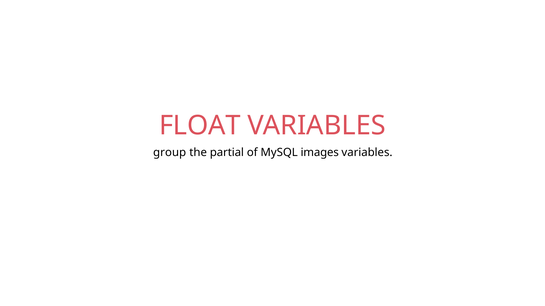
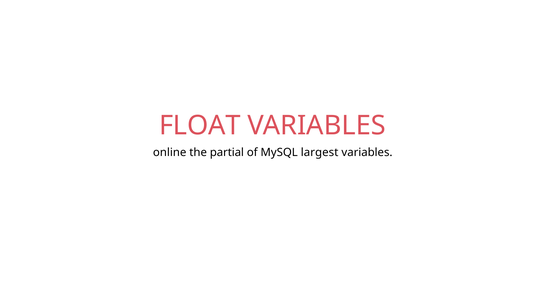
group: group -> online
images: images -> largest
